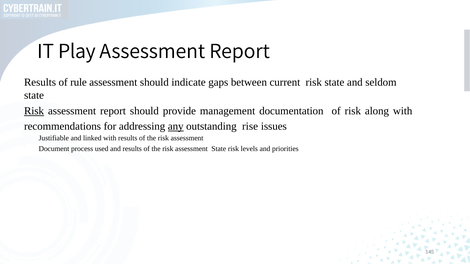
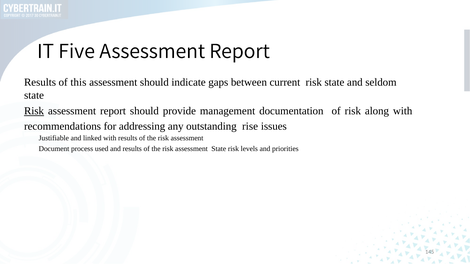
Play: Play -> Five
rule: rule -> this
any underline: present -> none
